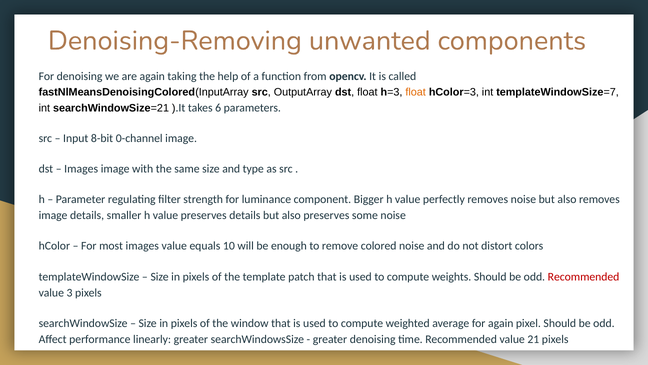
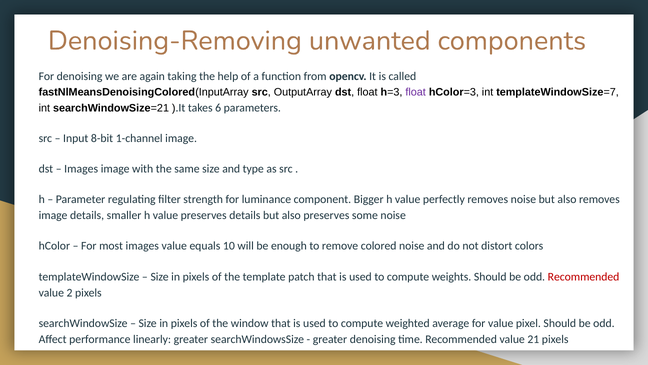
float at (416, 92) colour: orange -> purple
0-channel: 0-channel -> 1-channel
3: 3 -> 2
for again: again -> value
